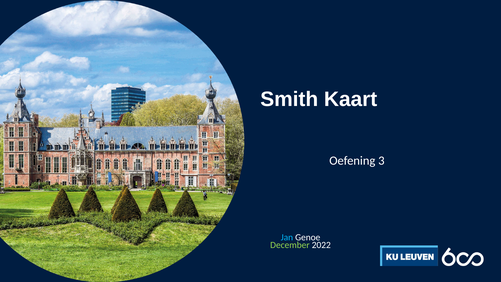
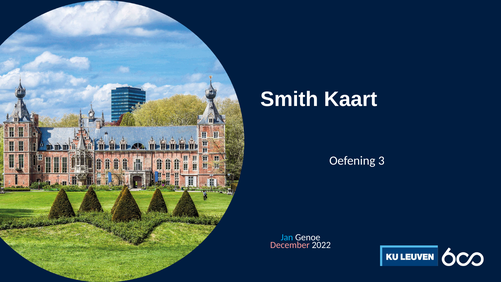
December colour: light green -> pink
